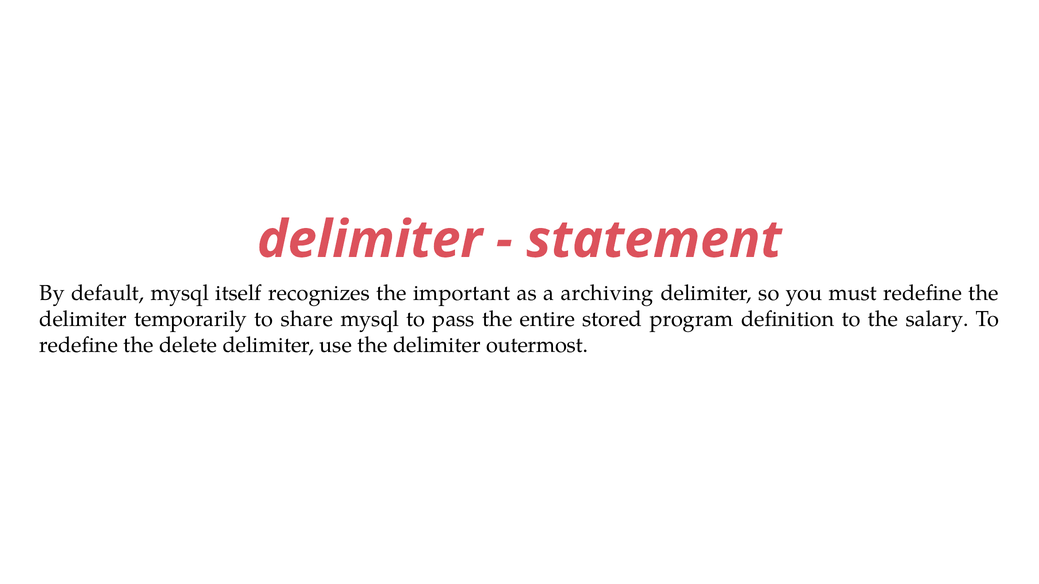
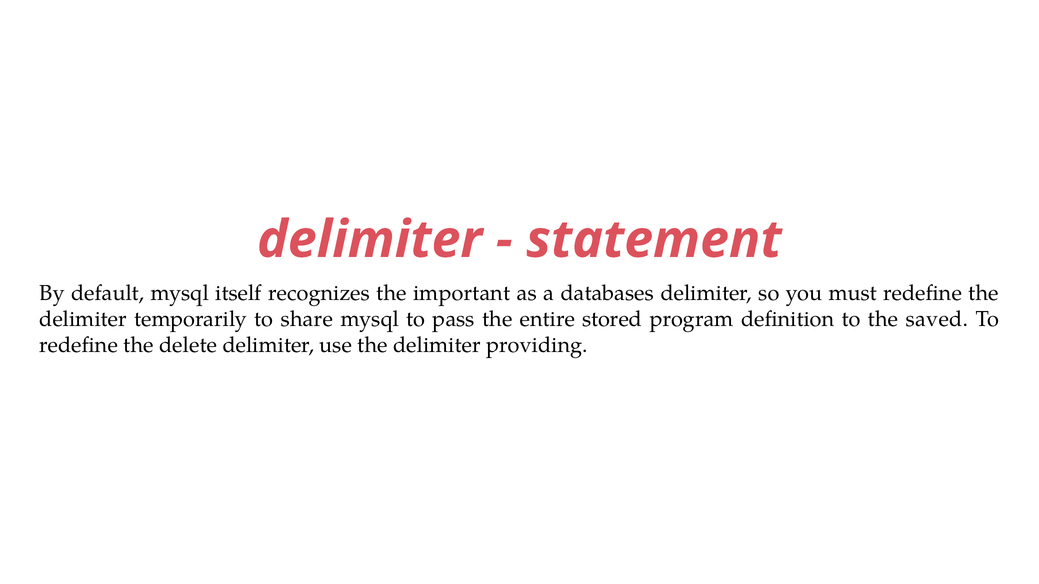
archiving: archiving -> databases
salary: salary -> saved
outermost: outermost -> providing
